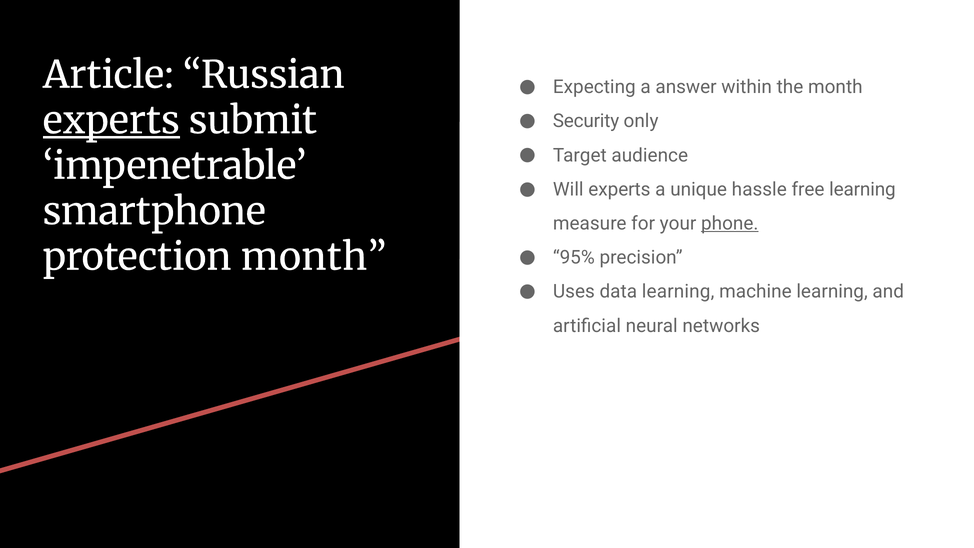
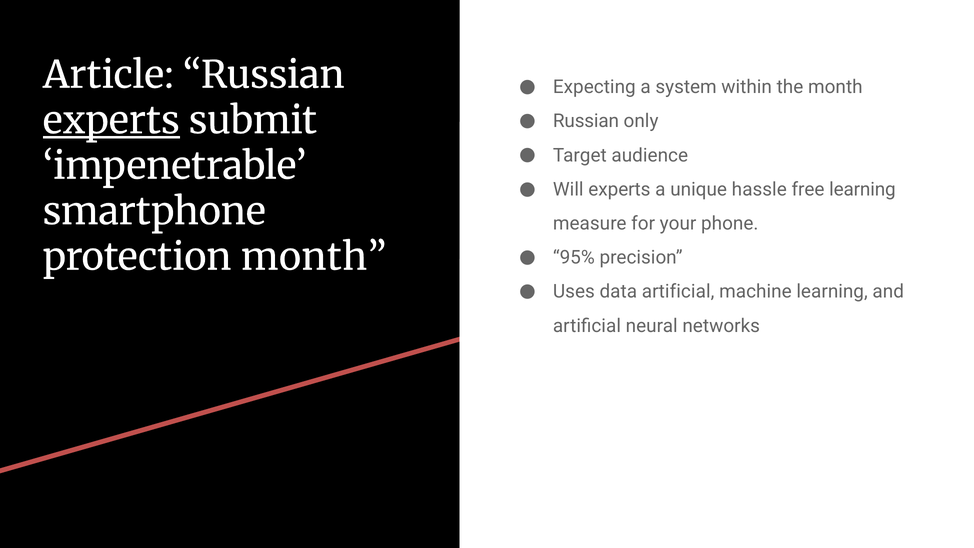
answer: answer -> system
Security at (586, 121): Security -> Russian
phone underline: present -> none
data learning: learning -> artificial
